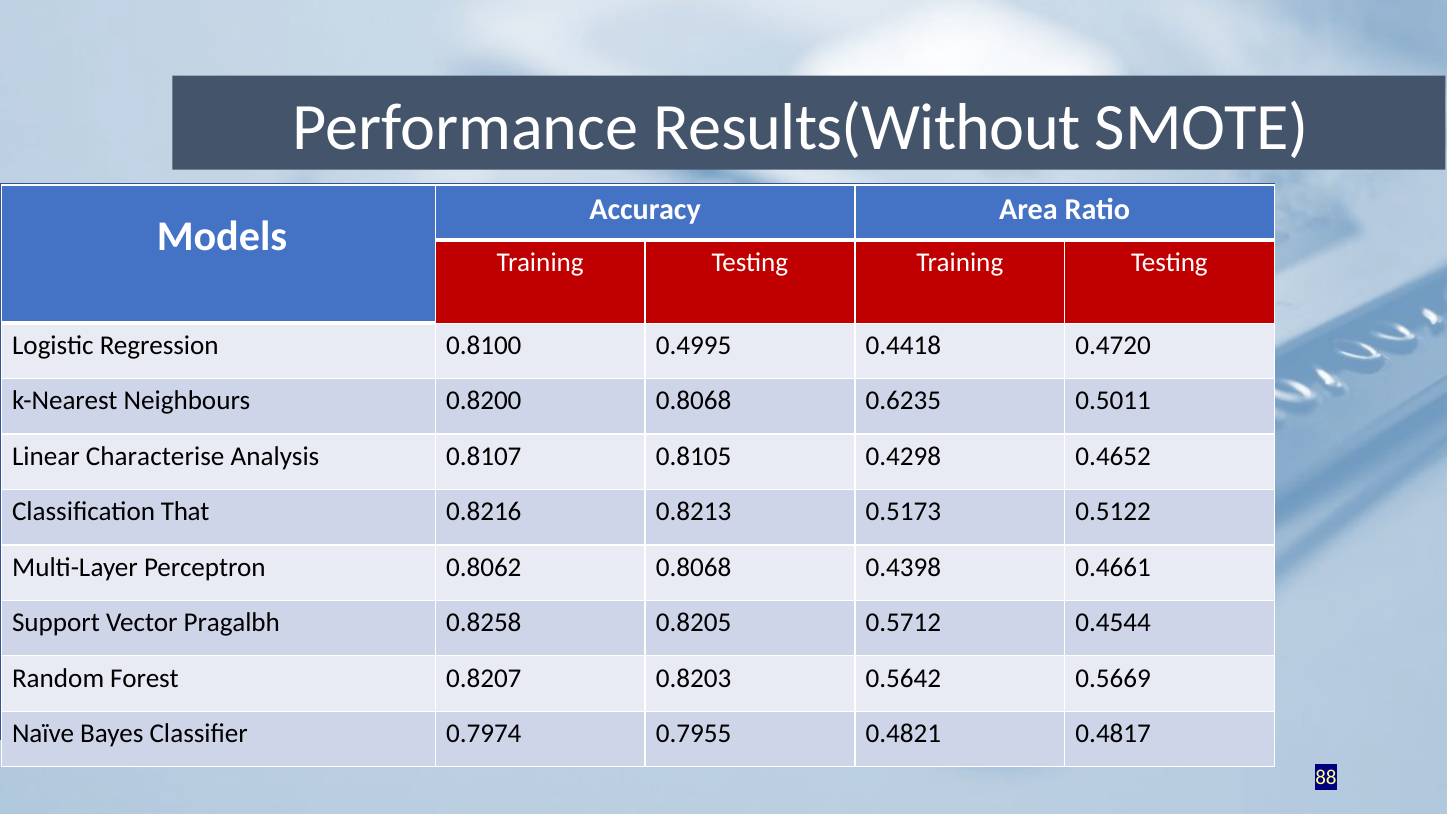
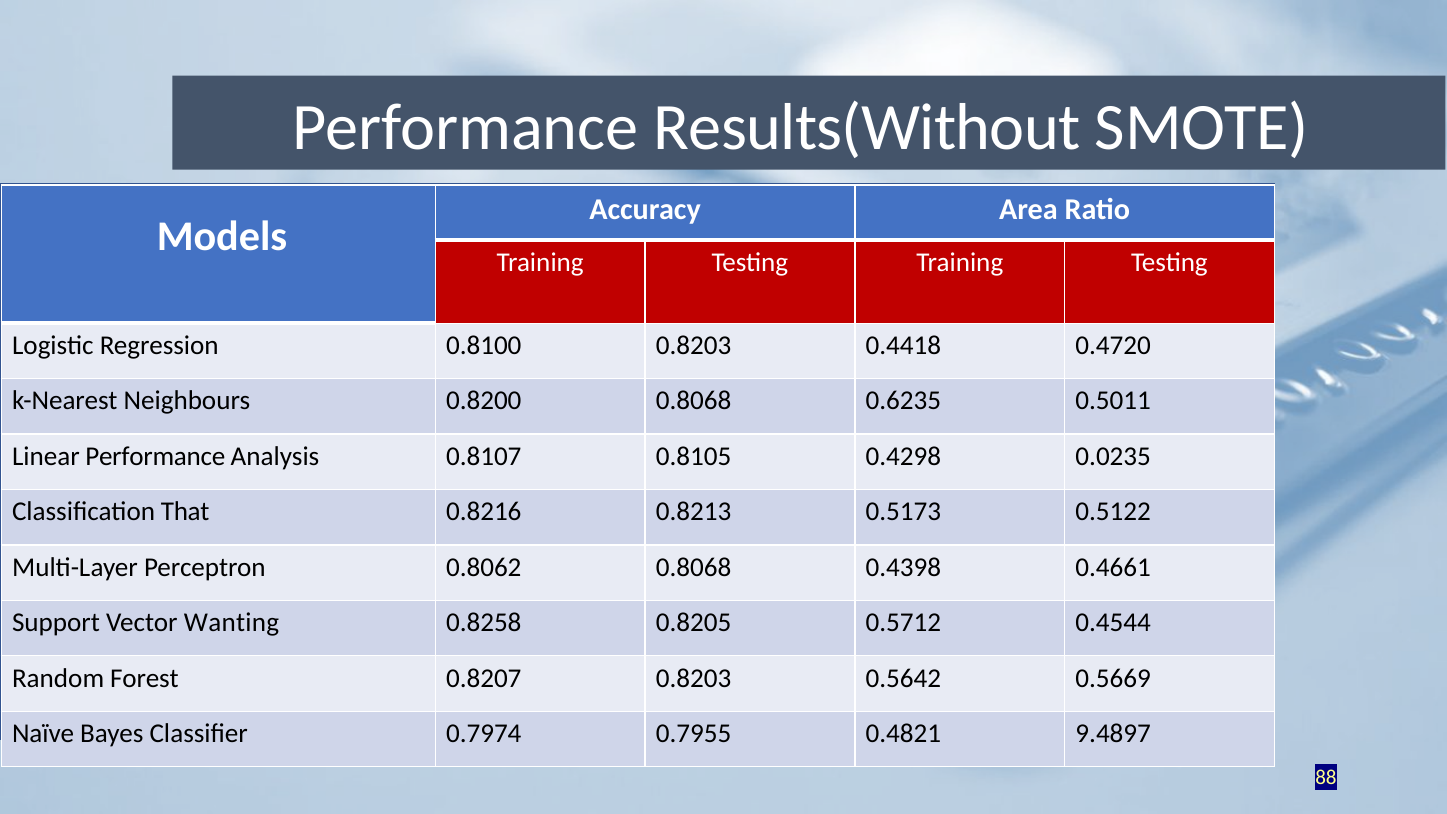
0.8100 0.4995: 0.4995 -> 0.8203
Linear Characterise: Characterise -> Performance
0.4652: 0.4652 -> 0.0235
Pragalbh: Pragalbh -> Wanting
0.4817: 0.4817 -> 9.4897
